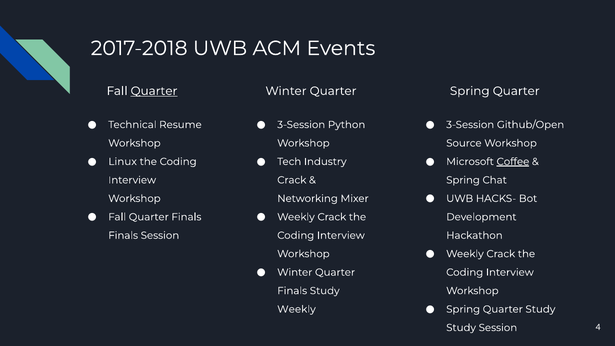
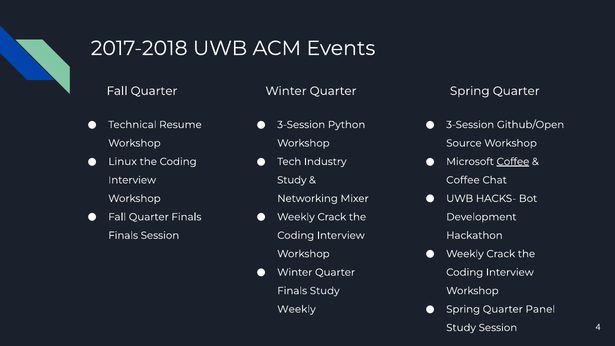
Quarter at (154, 91) underline: present -> none
Crack at (292, 180): Crack -> Study
Spring at (463, 180): Spring -> Coffee
Quarter Study: Study -> Panel
